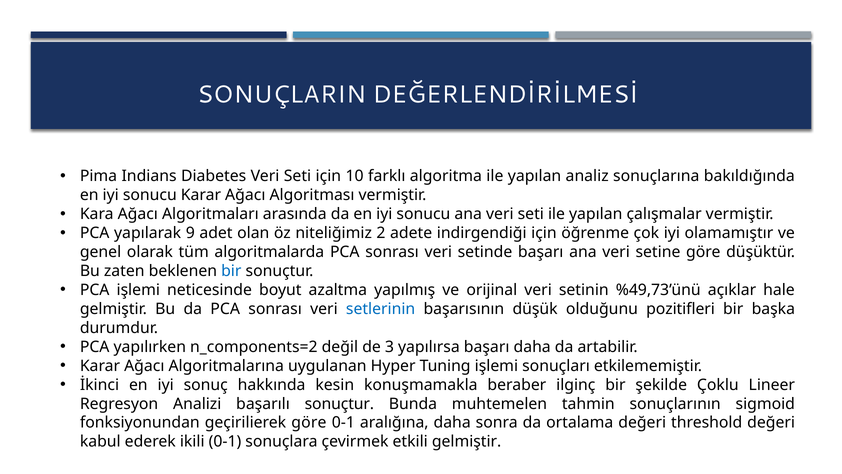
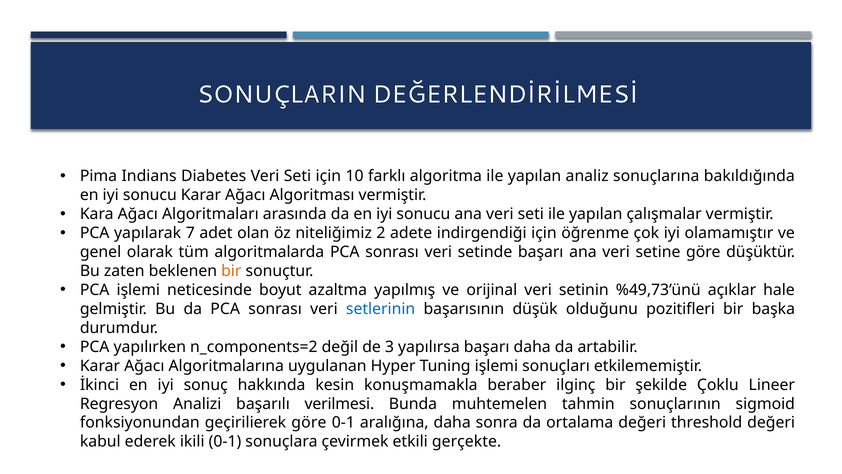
9: 9 -> 7
bir at (231, 271) colour: blue -> orange
başarılı sonuçtur: sonuçtur -> verilmesi
etkili gelmiştir: gelmiştir -> gerçekte
